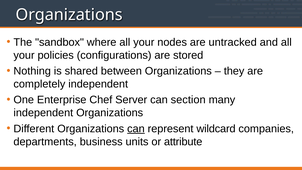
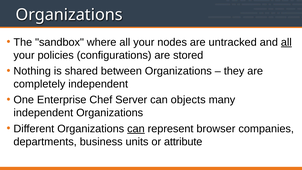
all at (286, 42) underline: none -> present
section: section -> objects
wildcard: wildcard -> browser
